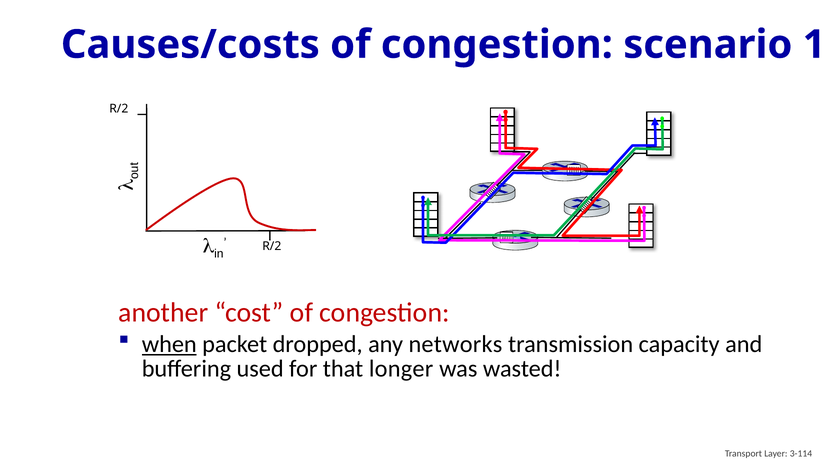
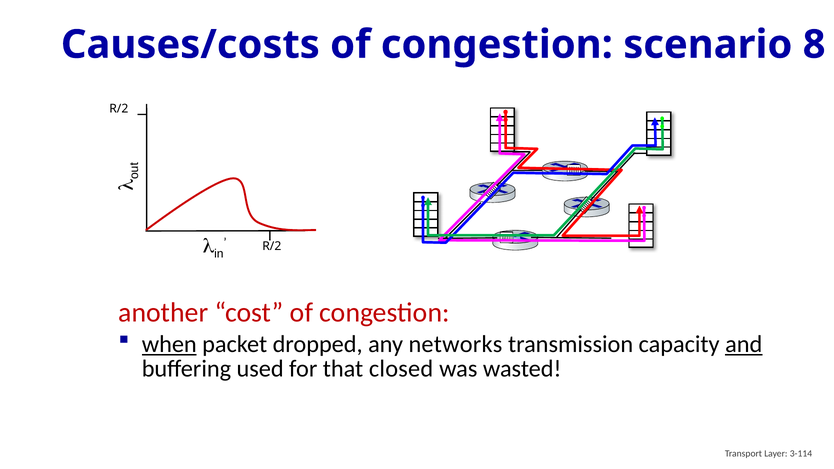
1: 1 -> 8
and underline: none -> present
longer: longer -> closed
